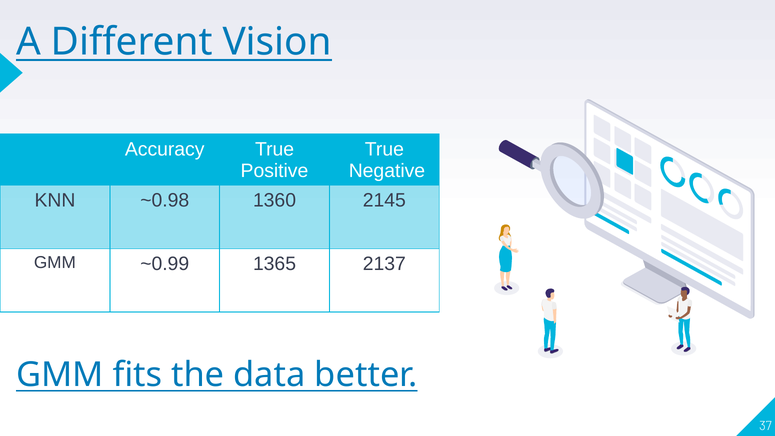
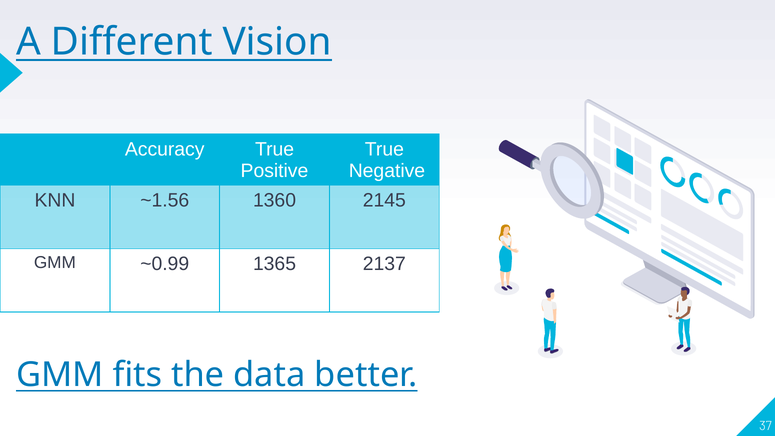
~0.98: ~0.98 -> ~1.56
